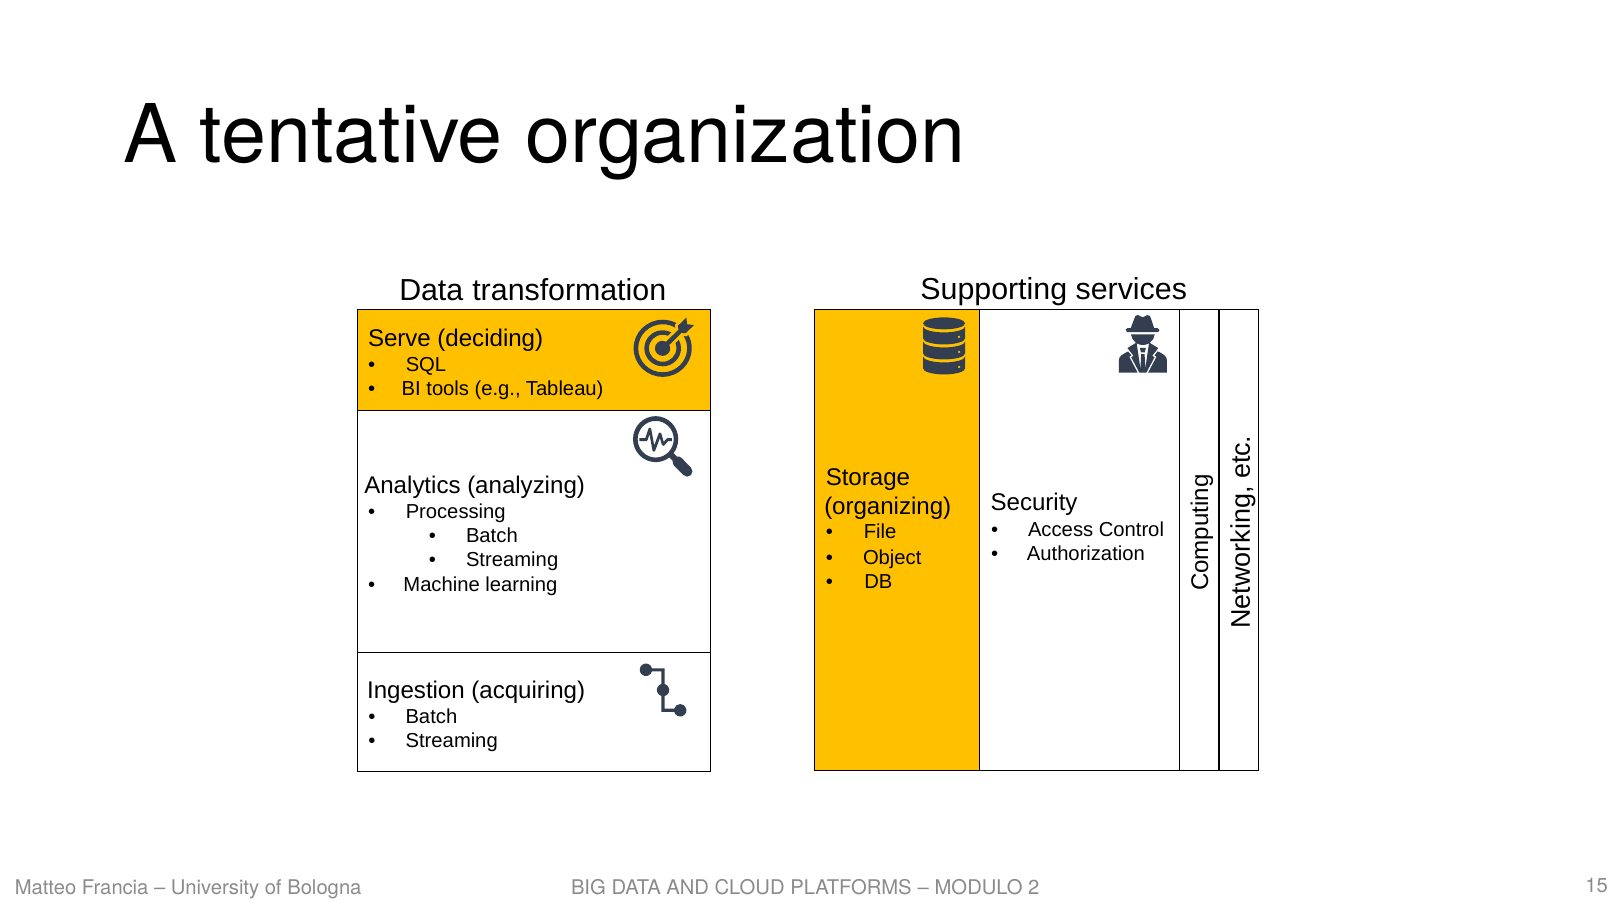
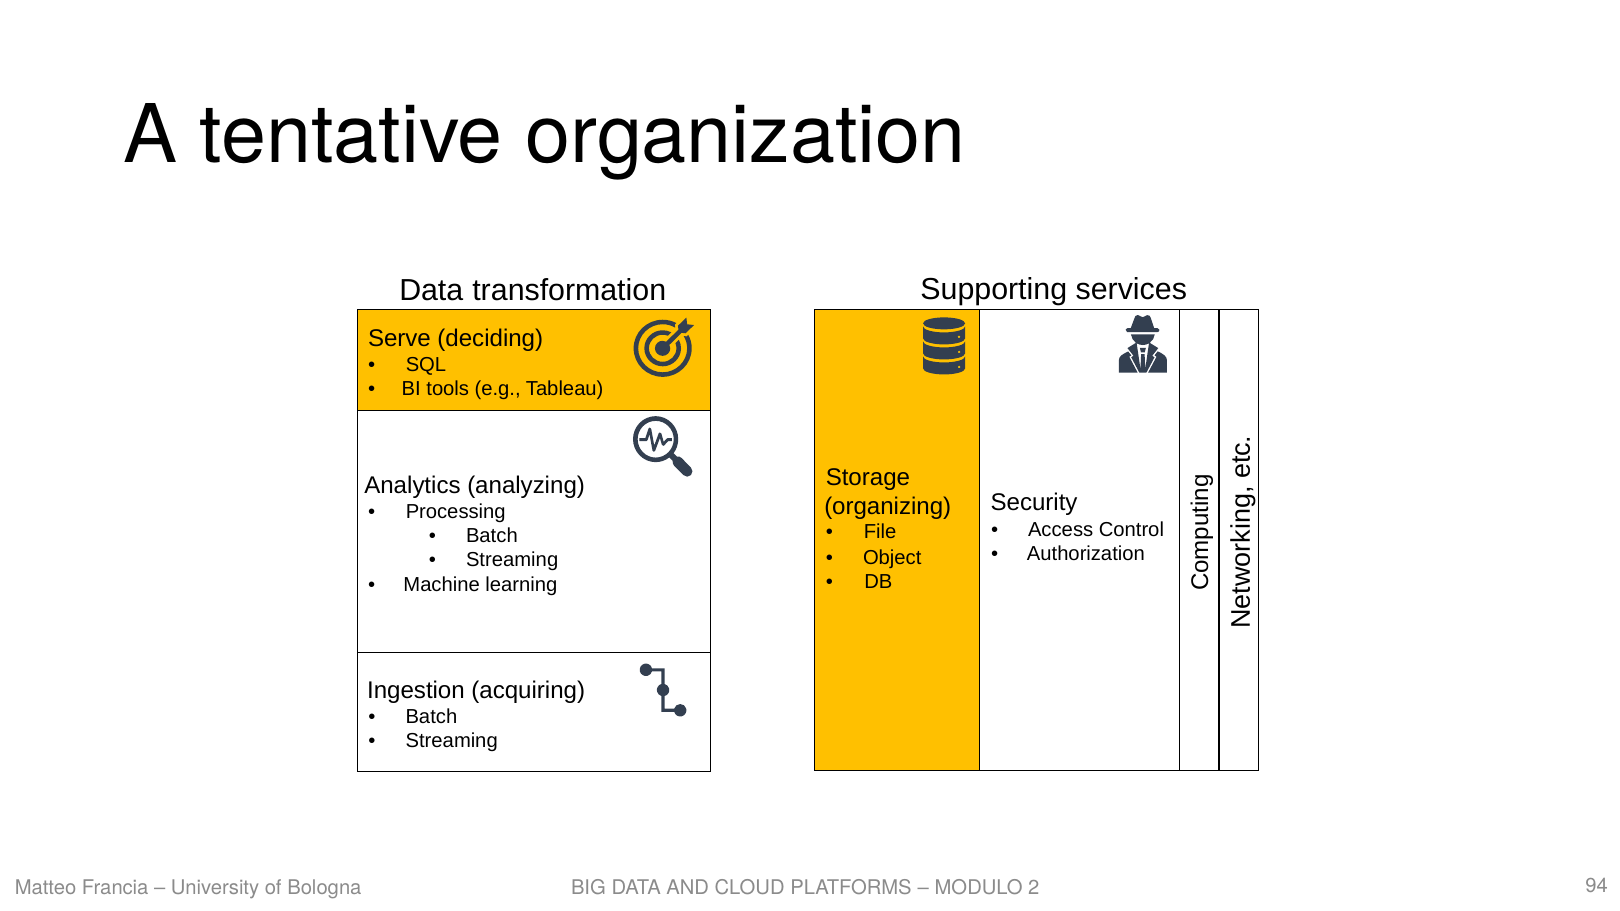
15: 15 -> 94
